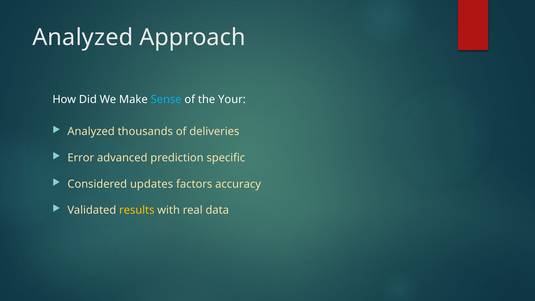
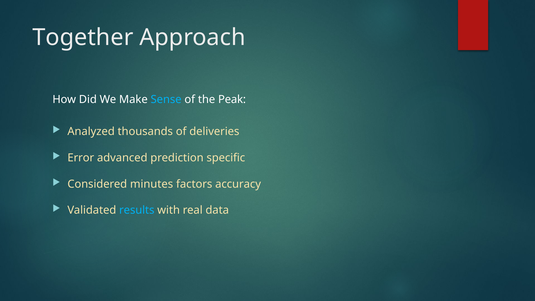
Analyzed at (83, 38): Analyzed -> Together
Your: Your -> Peak
updates: updates -> minutes
results colour: yellow -> light blue
